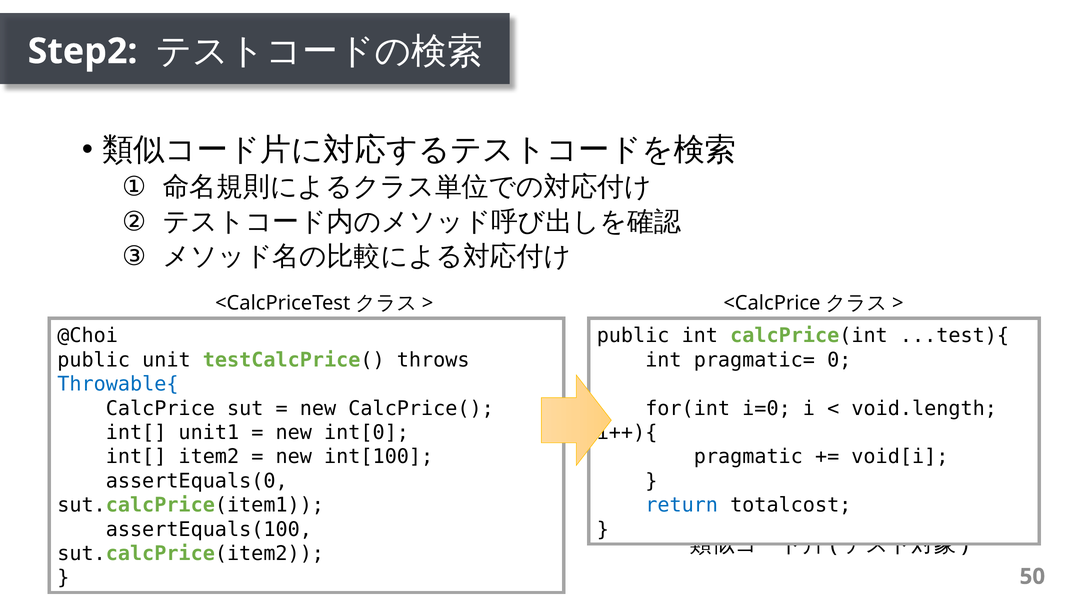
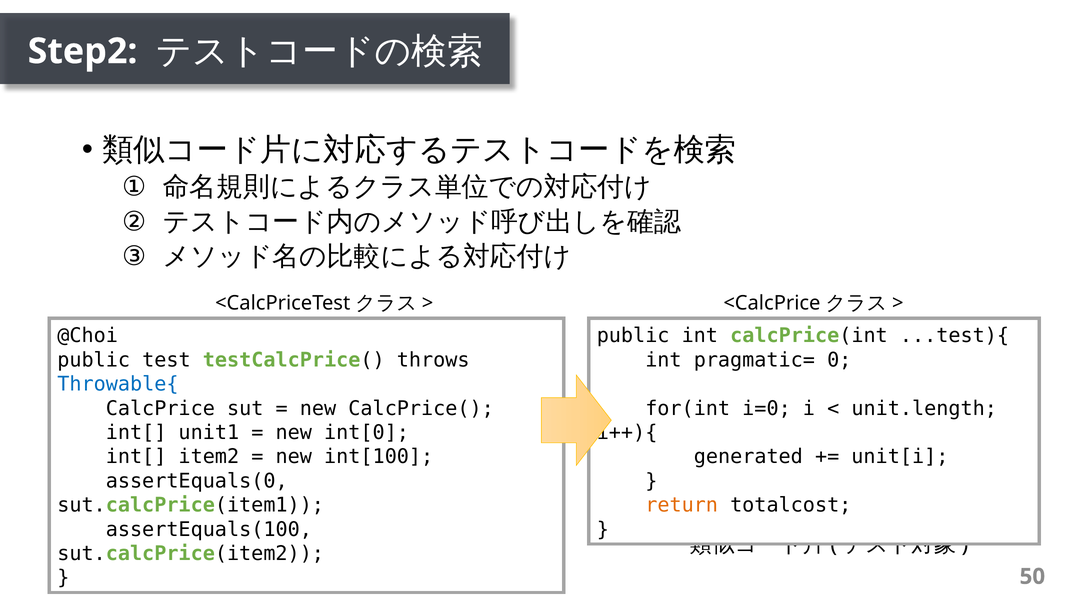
unit: unit -> test
void.length: void.length -> unit.length
pragmatic: pragmatic -> generated
void[i: void[i -> unit[i
return colour: blue -> orange
